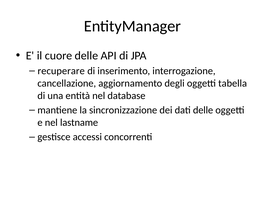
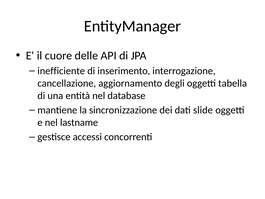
recuperare: recuperare -> inefficiente
dati delle: delle -> slide
